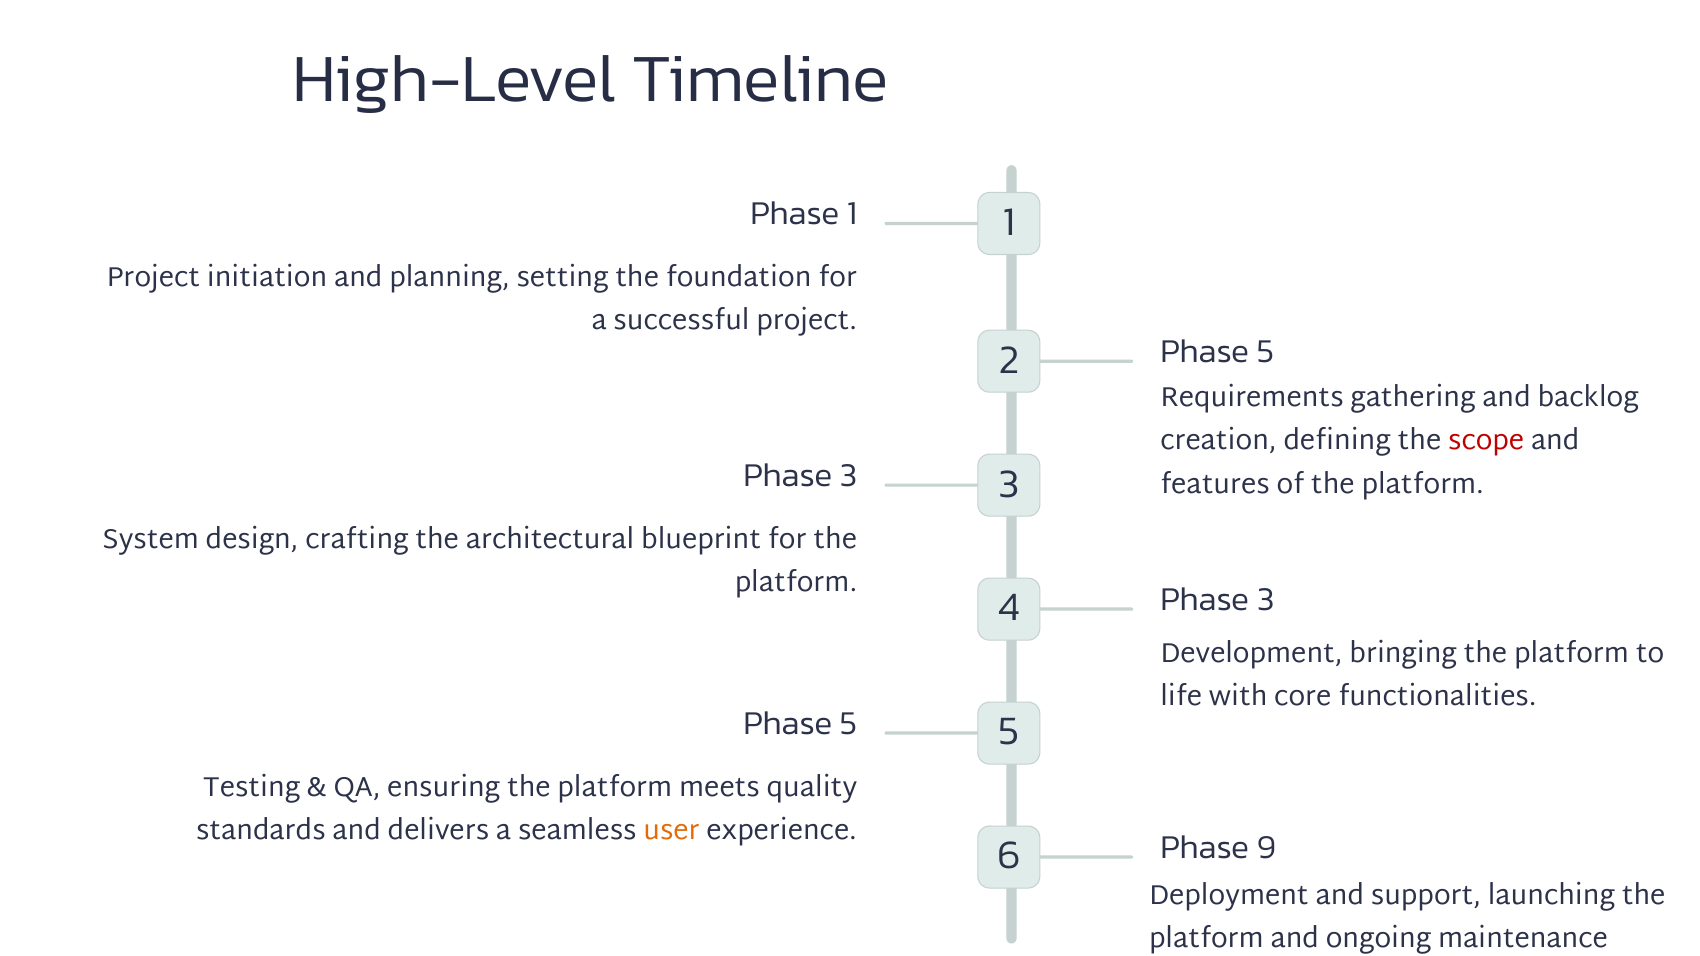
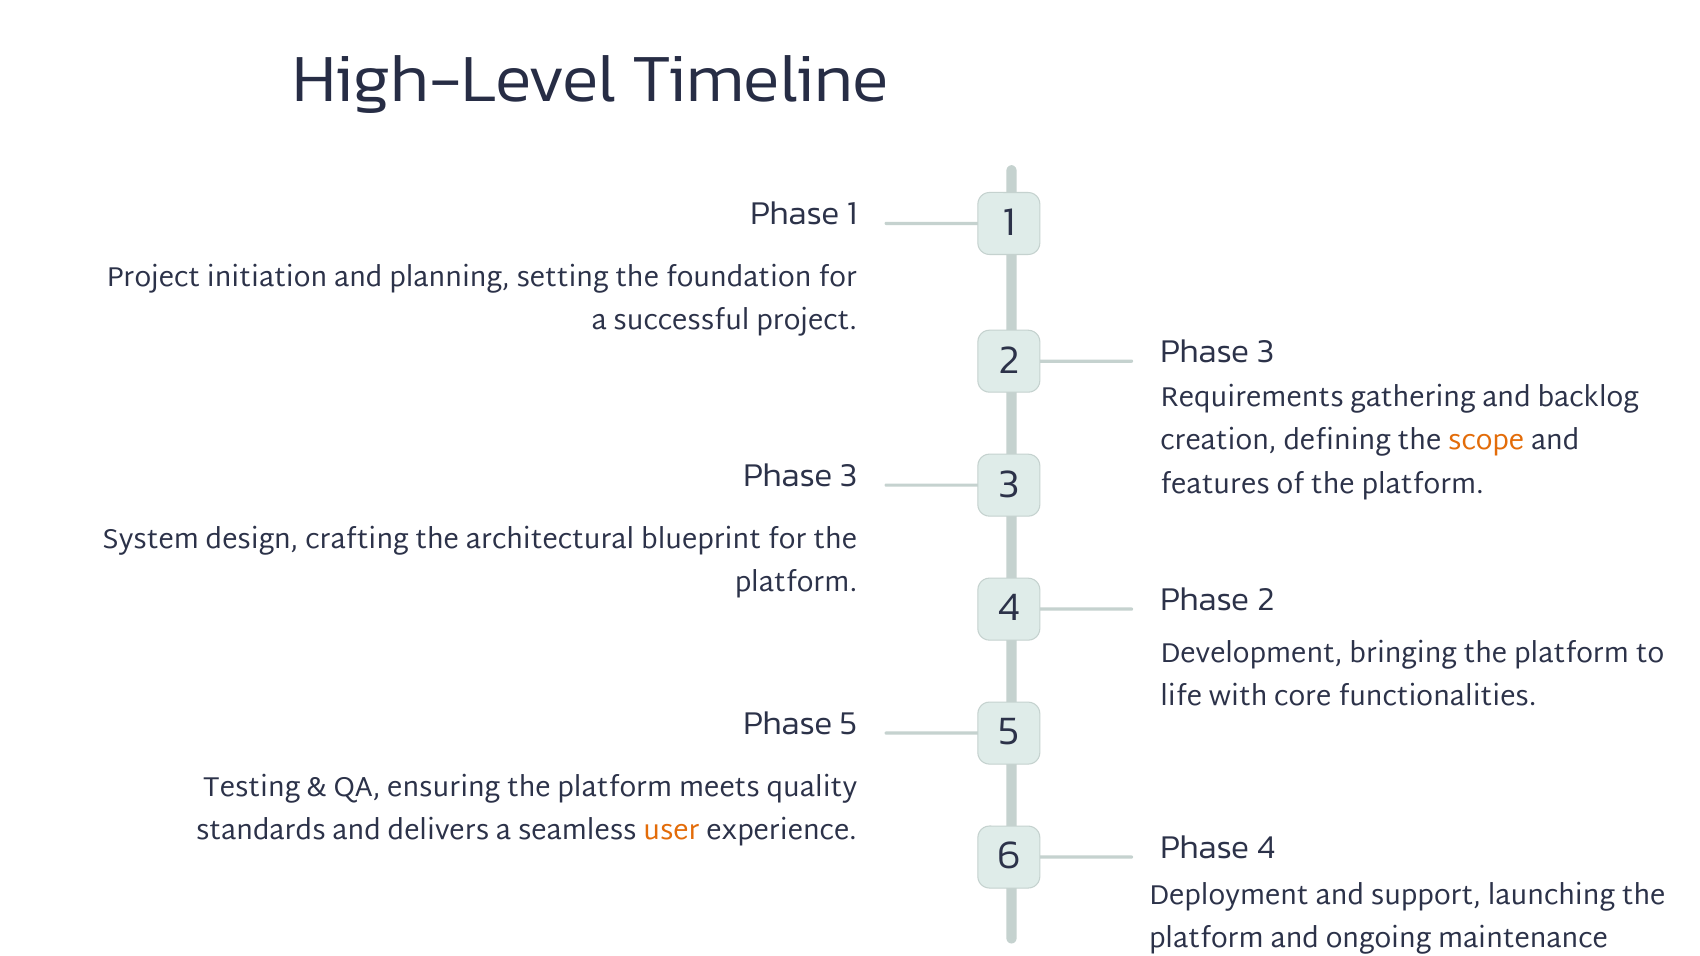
2 Phase 5: 5 -> 3
scope colour: red -> orange
4 Phase 3: 3 -> 2
Phase 9: 9 -> 4
